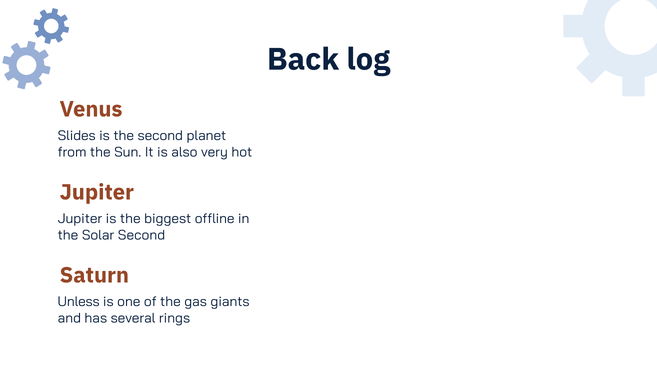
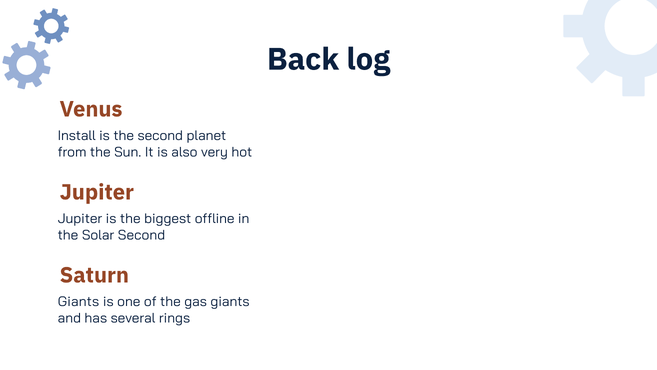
Slides: Slides -> Install
Unless at (79, 301): Unless -> Giants
